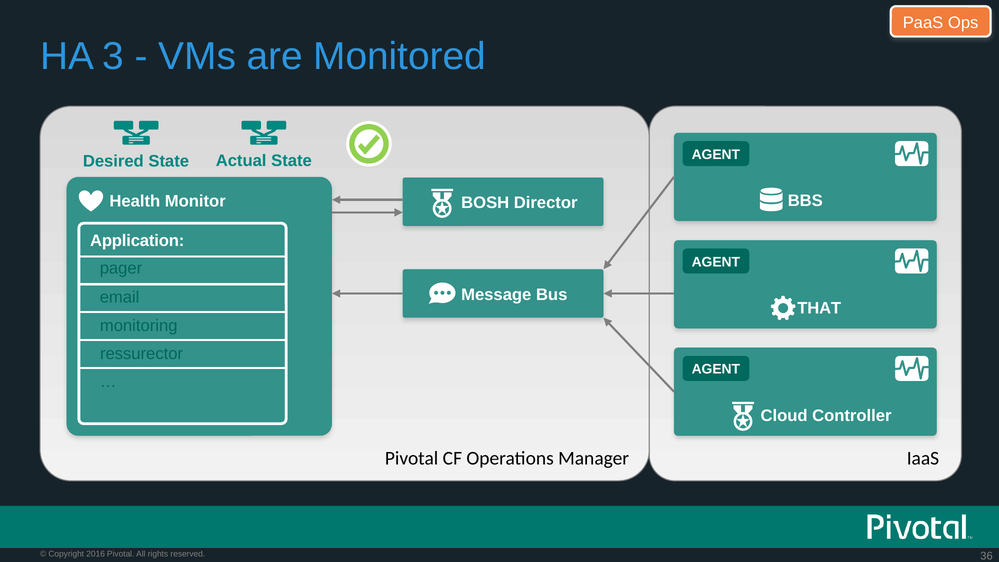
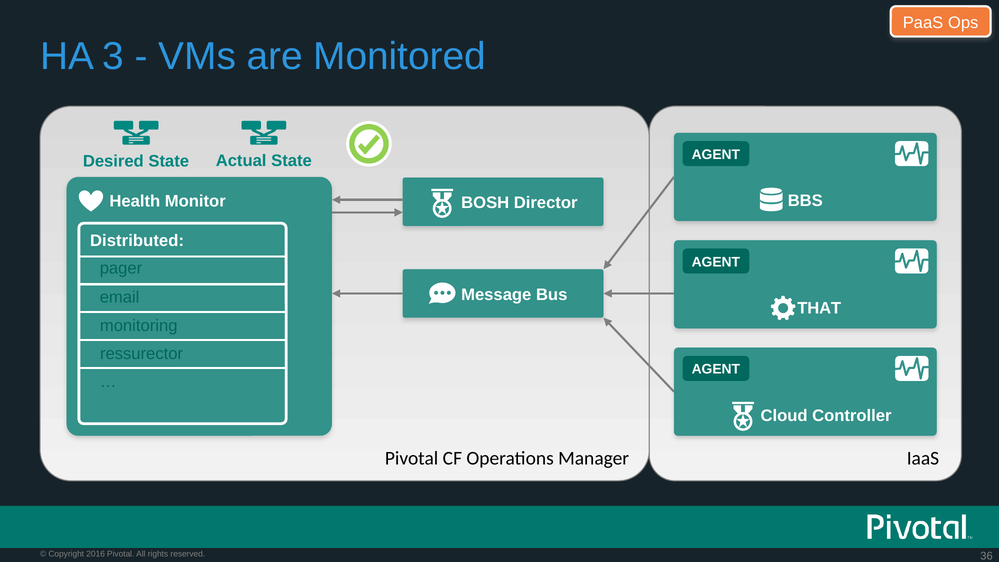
Application: Application -> Distributed
